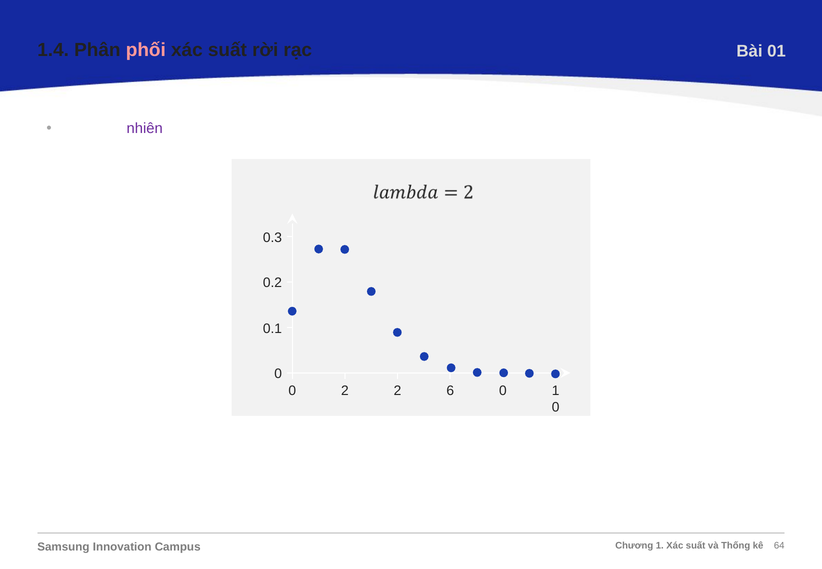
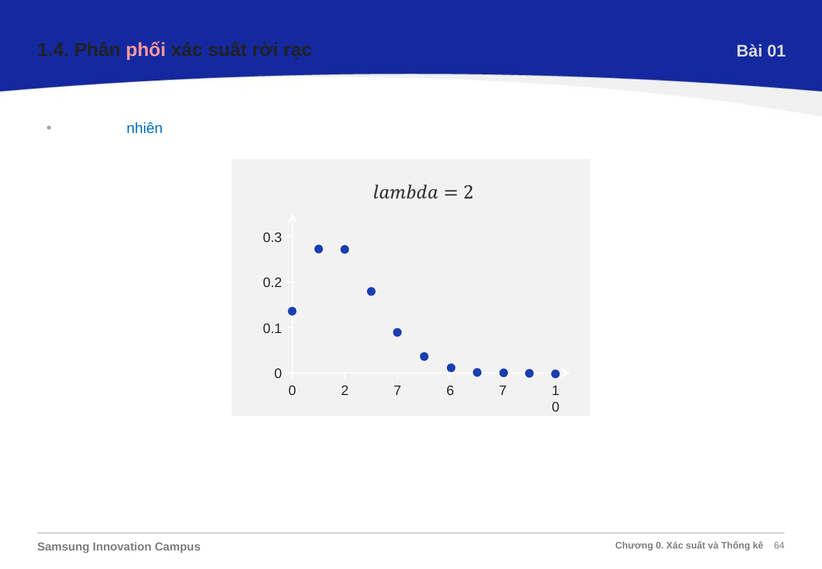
nhiên colour: purple -> blue
2 2: 2 -> 7
6 0: 0 -> 7
1 at (660, 546): 1 -> 0
